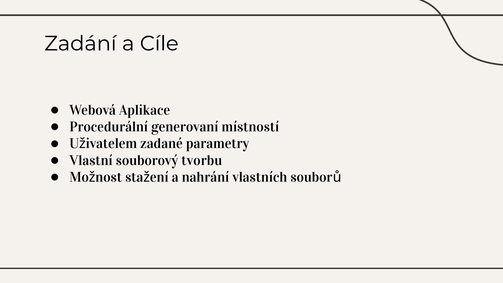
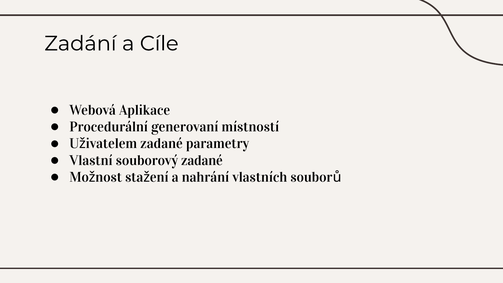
souborový tvorbu: tvorbu -> zadané
